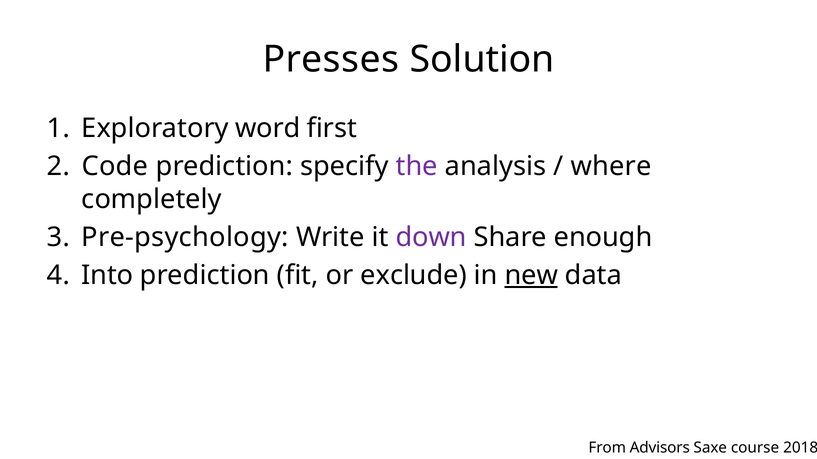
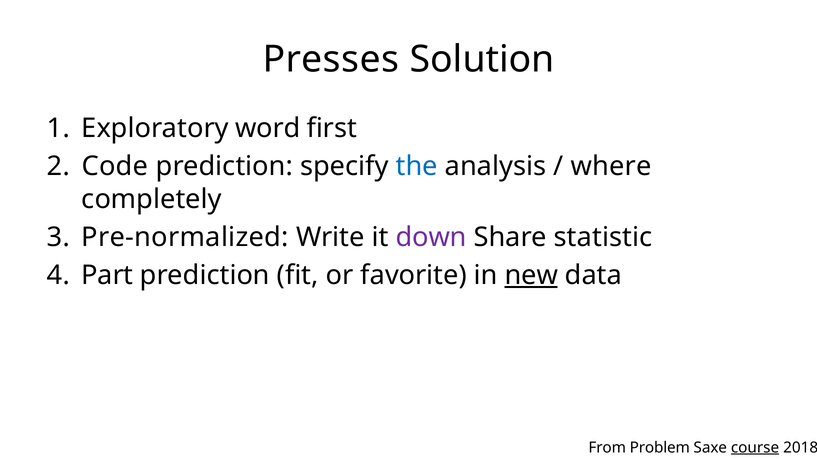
the colour: purple -> blue
Pre-psychology: Pre-psychology -> Pre-normalized
enough: enough -> statistic
Into: Into -> Part
exclude: exclude -> favorite
Advisors: Advisors -> Problem
course underline: none -> present
